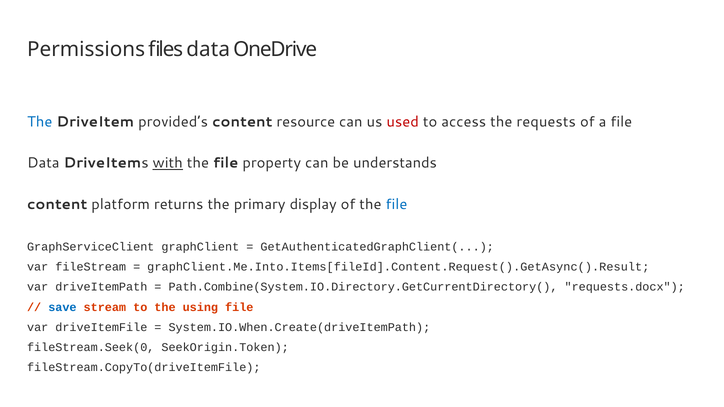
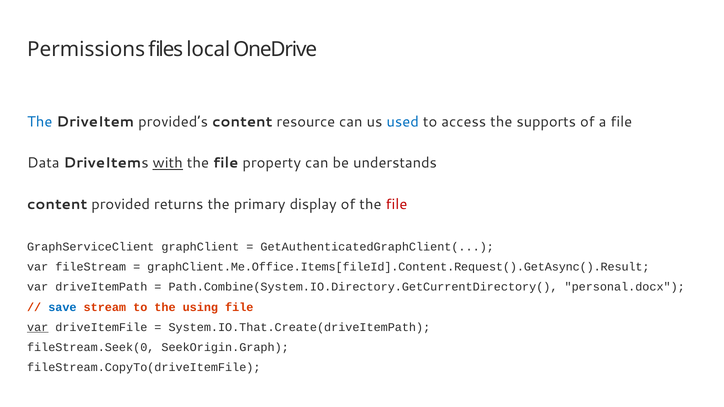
files data: data -> local
used colour: red -> blue
requests: requests -> supports
platform: platform -> provided
file at (396, 205) colour: blue -> red
graphClient.Me.Into.Items[fileId].Content.Request().GetAsync().Result: graphClient.Me.Into.Items[fileId].Content.Request().GetAsync().Result -> graphClient.Me.Office.Items[fileId].Content.Request().GetAsync().Result
requests.docx: requests.docx -> personal.docx
var at (38, 327) underline: none -> present
System.IO.When.Create(driveItemPath: System.IO.When.Create(driveItemPath -> System.IO.That.Create(driveItemPath
SeekOrigin.Token: SeekOrigin.Token -> SeekOrigin.Graph
